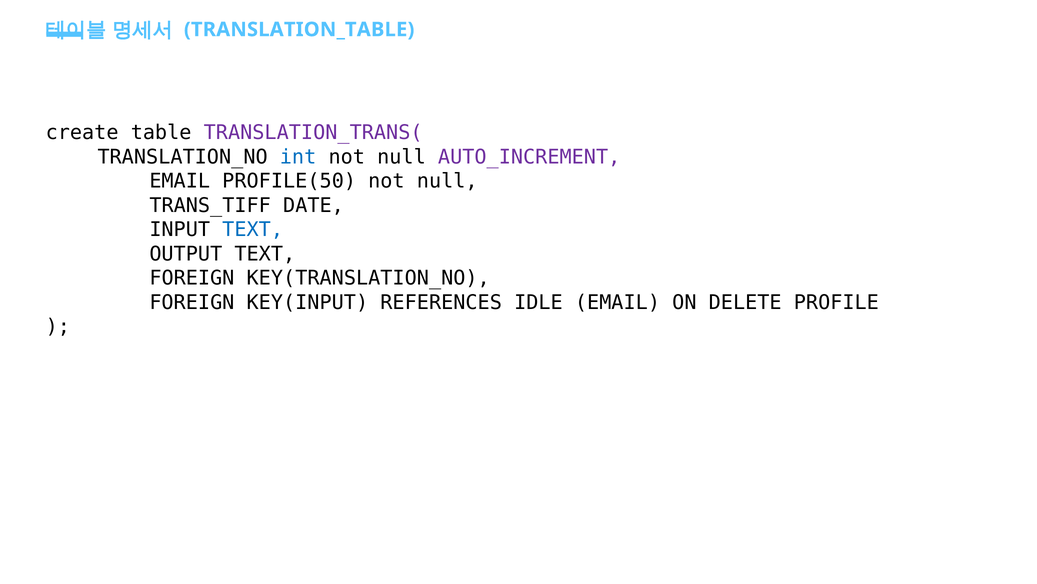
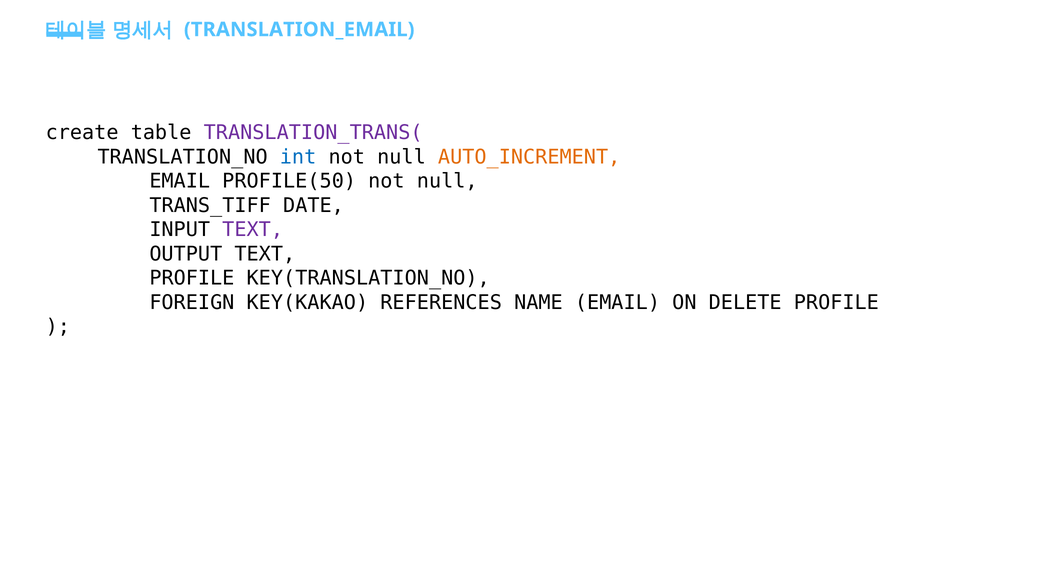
TRANSLATION_TABLE: TRANSLATION_TABLE -> TRANSLATION_EMAIL
AUTO_INCREMENT colour: purple -> orange
TEXT at (253, 229) colour: blue -> purple
FOREIGN at (192, 278): FOREIGN -> PROFILE
KEY(INPUT: KEY(INPUT -> KEY(KAKAO
IDLE: IDLE -> NAME
